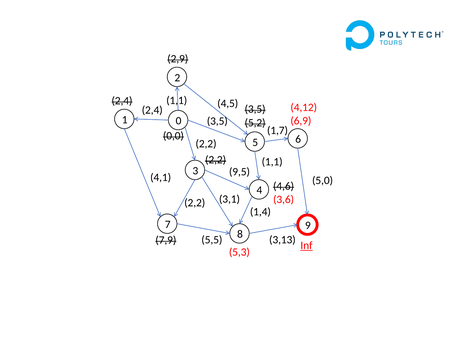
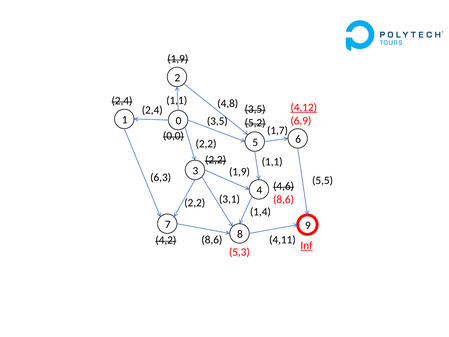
2,9 at (178, 59): 2,9 -> 1,9
4,5: 4,5 -> 4,8
4,12 underline: none -> present
9,5 at (239, 172): 9,5 -> 1,9
4,1: 4,1 -> 6,3
5,0: 5,0 -> 5,5
3,6 at (284, 199): 3,6 -> 8,6
5,5 at (212, 240): 5,5 -> 8,6
3,13: 3,13 -> 4,11
7,9: 7,9 -> 4,2
